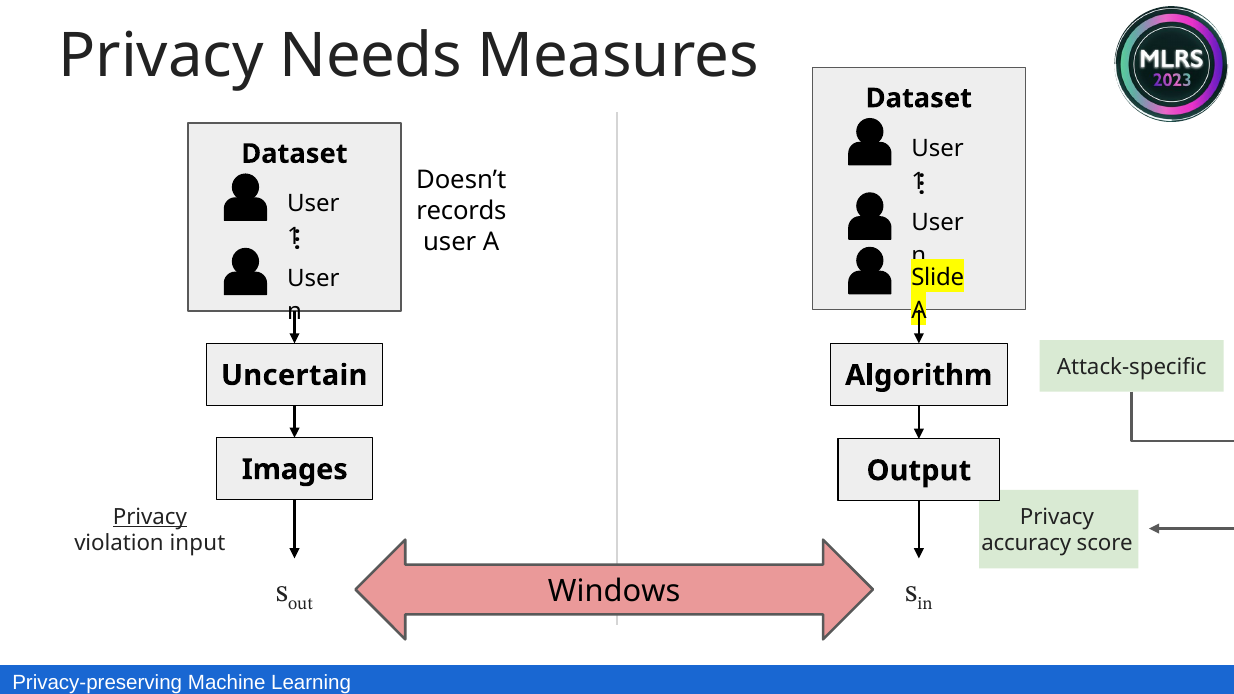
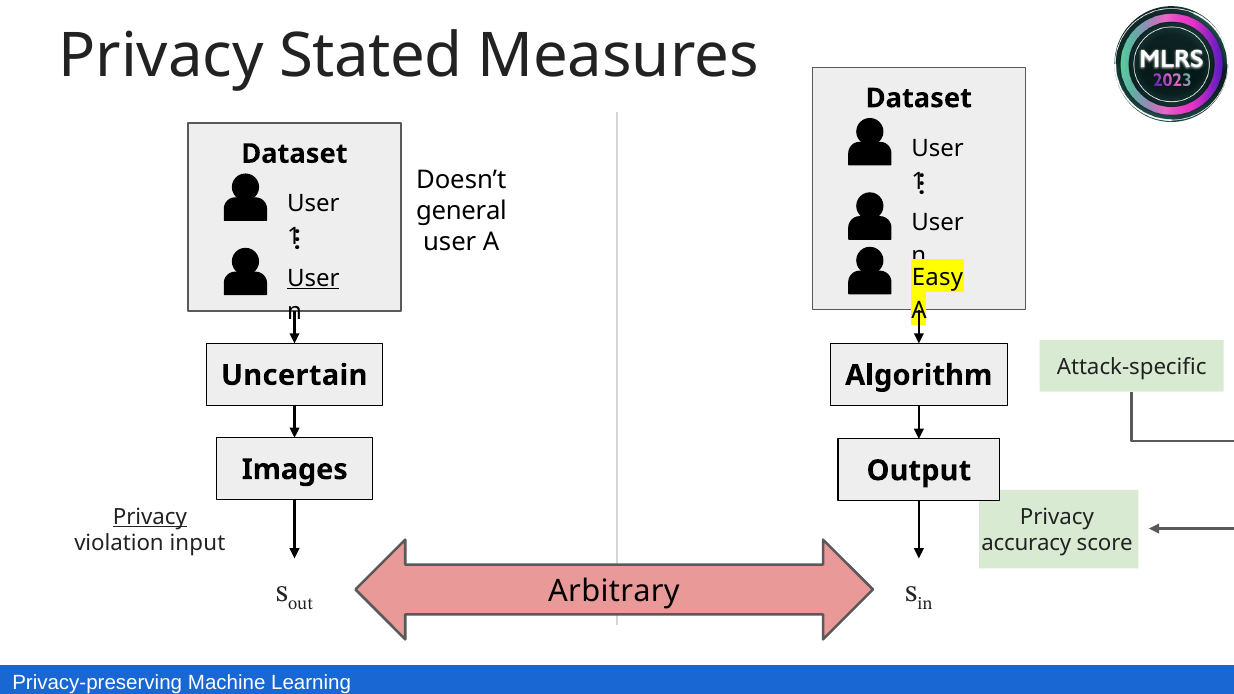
Needs: Needs -> Stated
records: records -> general
Slide: Slide -> Easy
User at (313, 278) underline: none -> present
Windows: Windows -> Arbitrary
